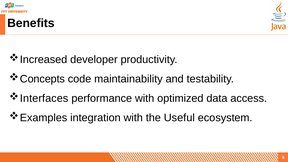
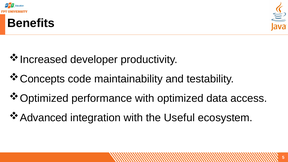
Interfaces at (44, 98): Interfaces -> Optimized
Examples: Examples -> Advanced
